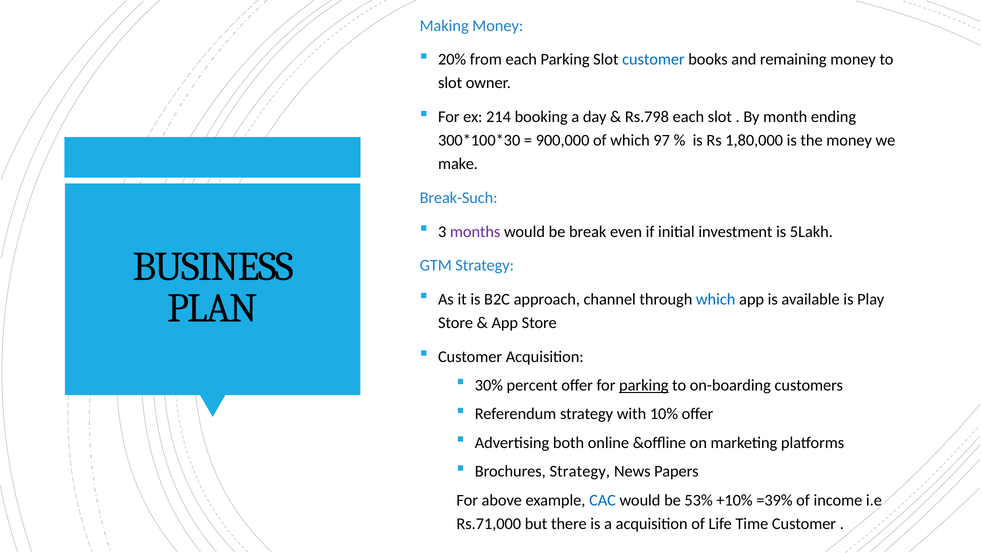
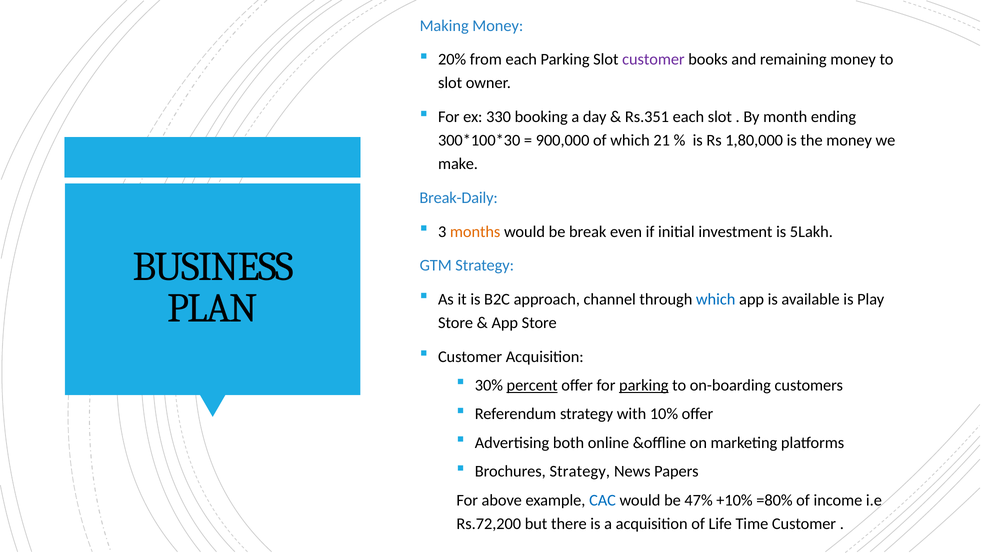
customer at (653, 59) colour: blue -> purple
214: 214 -> 330
Rs.798: Rs.798 -> Rs.351
97: 97 -> 21
Break-Such: Break-Such -> Break-Daily
months colour: purple -> orange
percent underline: none -> present
53%: 53% -> 47%
=39%: =39% -> =80%
Rs.71,000: Rs.71,000 -> Rs.72,200
